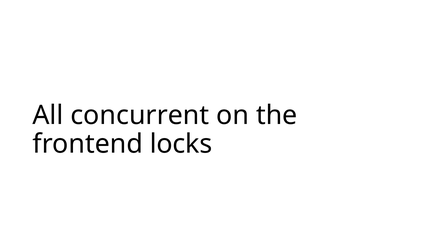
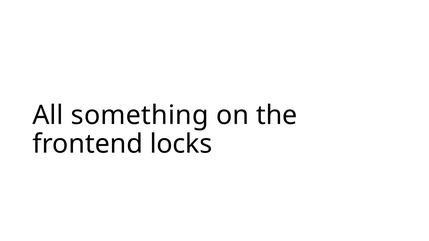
concurrent: concurrent -> something
